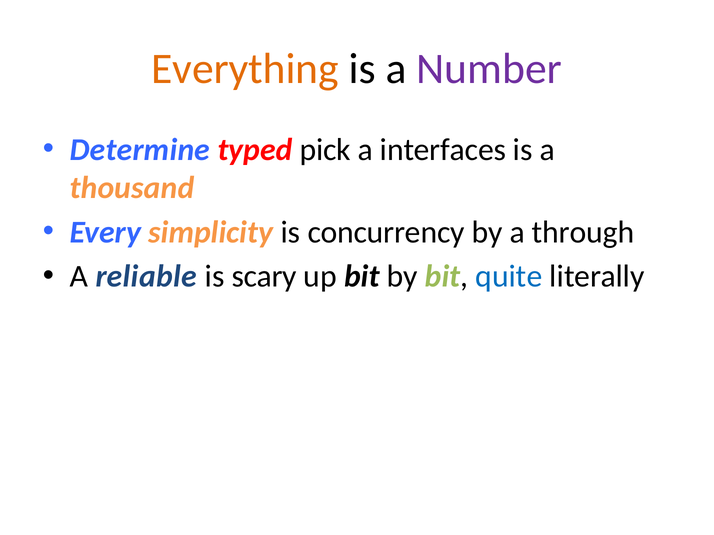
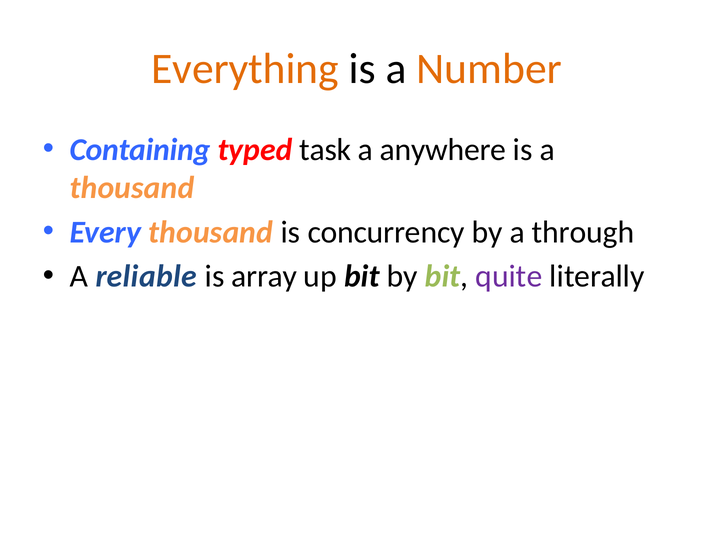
Number colour: purple -> orange
Determine: Determine -> Containing
pick: pick -> task
interfaces: interfaces -> anywhere
Every simplicity: simplicity -> thousand
scary: scary -> array
quite colour: blue -> purple
